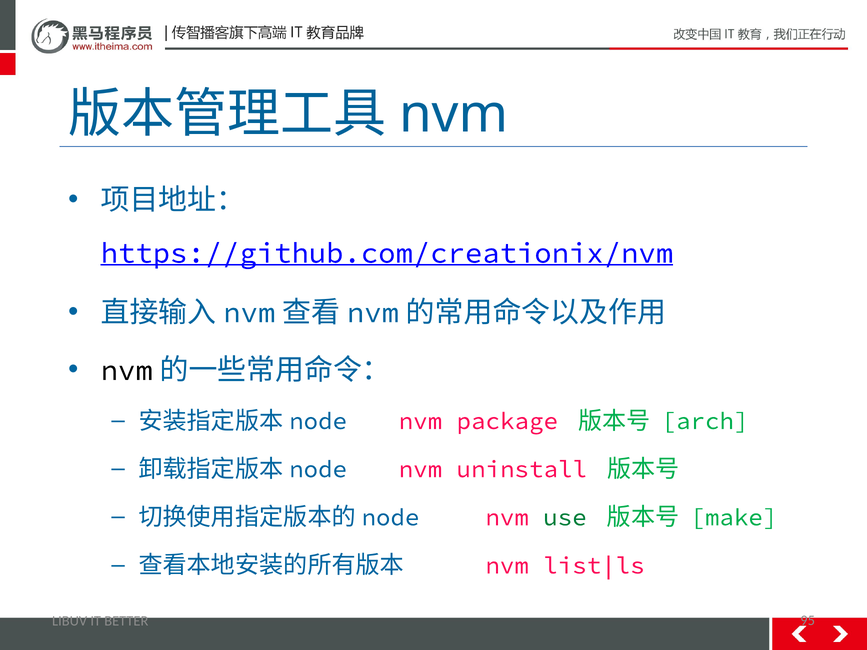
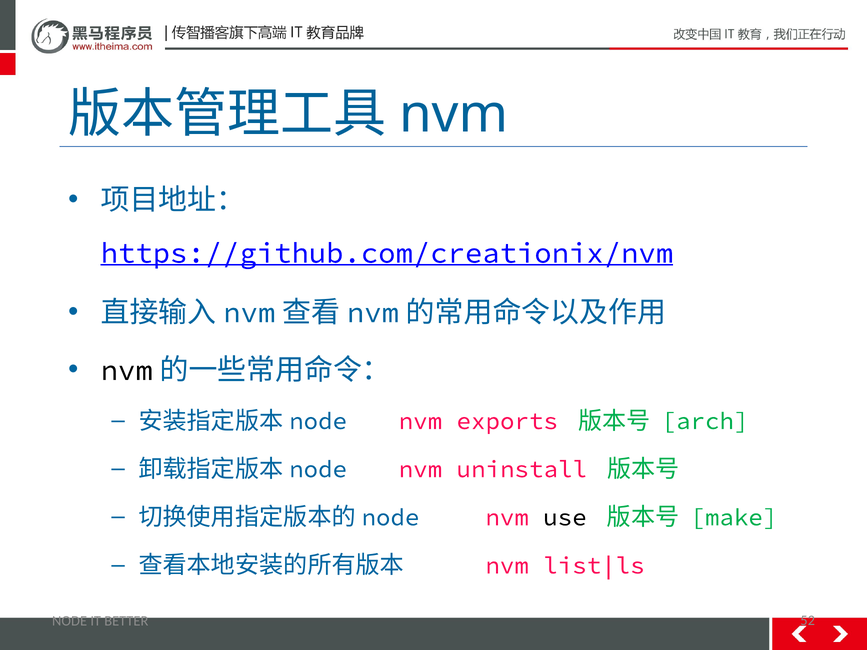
package: package -> exports
use colour: green -> black
LIBUV at (70, 621): LIBUV -> NODE
95: 95 -> 52
